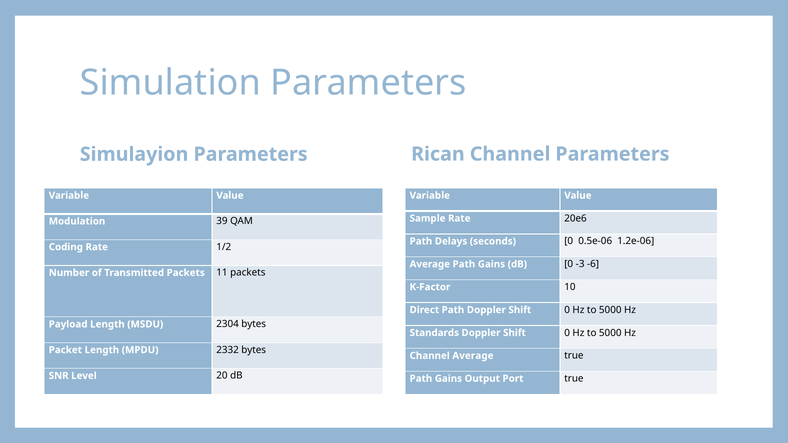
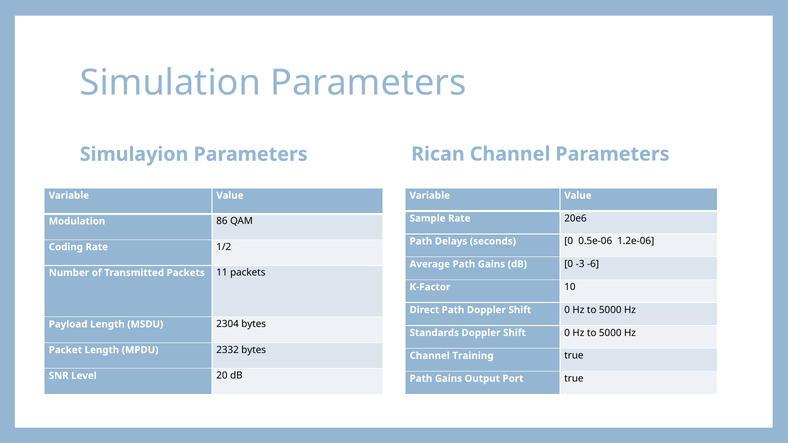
39: 39 -> 86
Channel Average: Average -> Training
